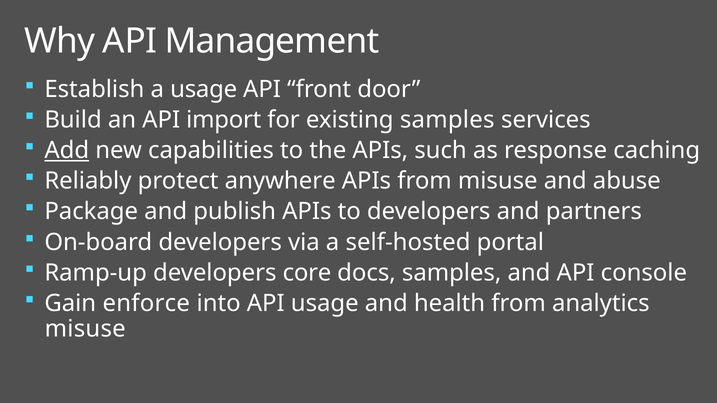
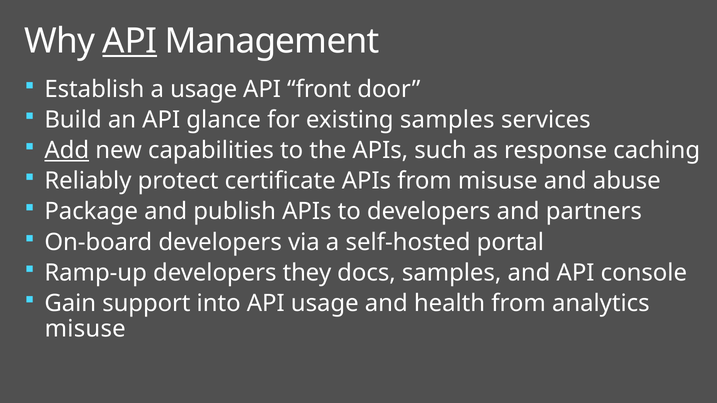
API at (130, 41) underline: none -> present
import: import -> glance
anywhere: anywhere -> certificate
core: core -> they
enforce: enforce -> support
